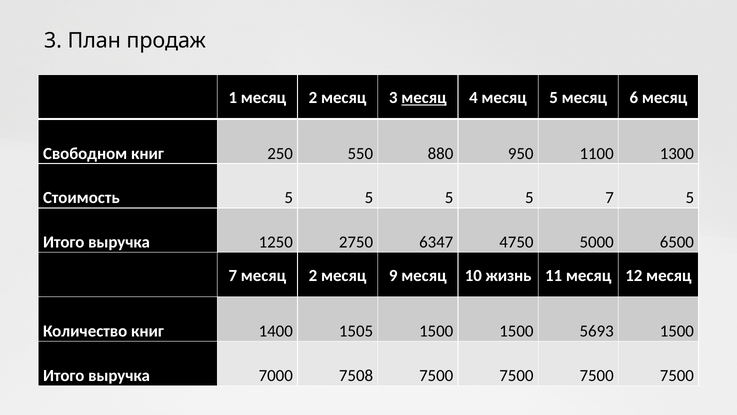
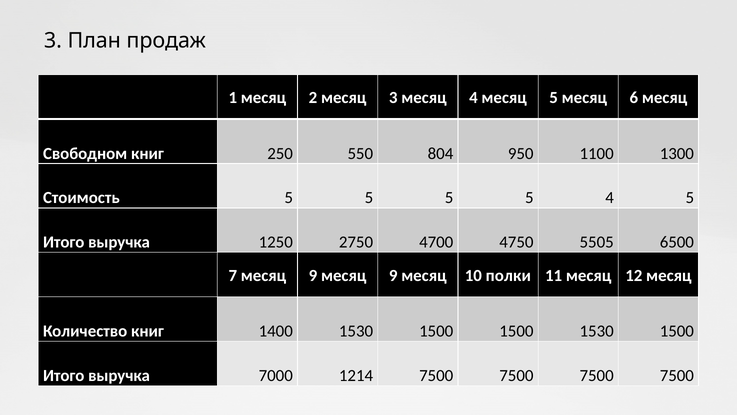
месяц at (424, 98) underline: present -> none
880: 880 -> 804
5 7: 7 -> 4
6347: 6347 -> 4700
5000: 5000 -> 5505
7 месяц 2: 2 -> 9
жизнь: жизнь -> полки
1400 1505: 1505 -> 1530
1500 5693: 5693 -> 1530
7508: 7508 -> 1214
